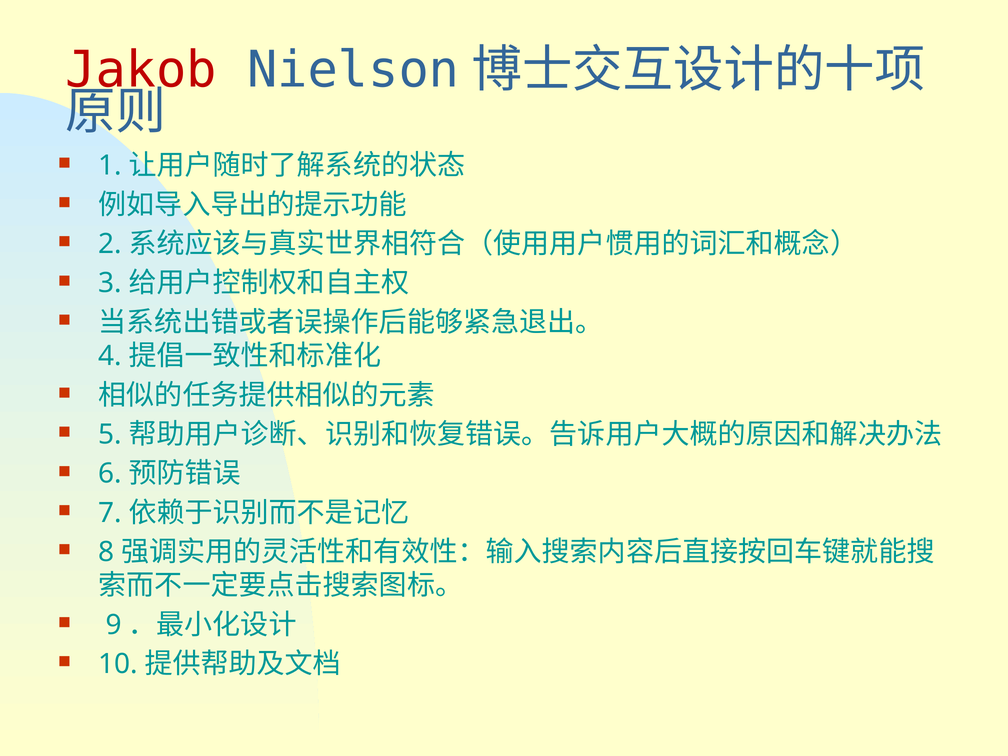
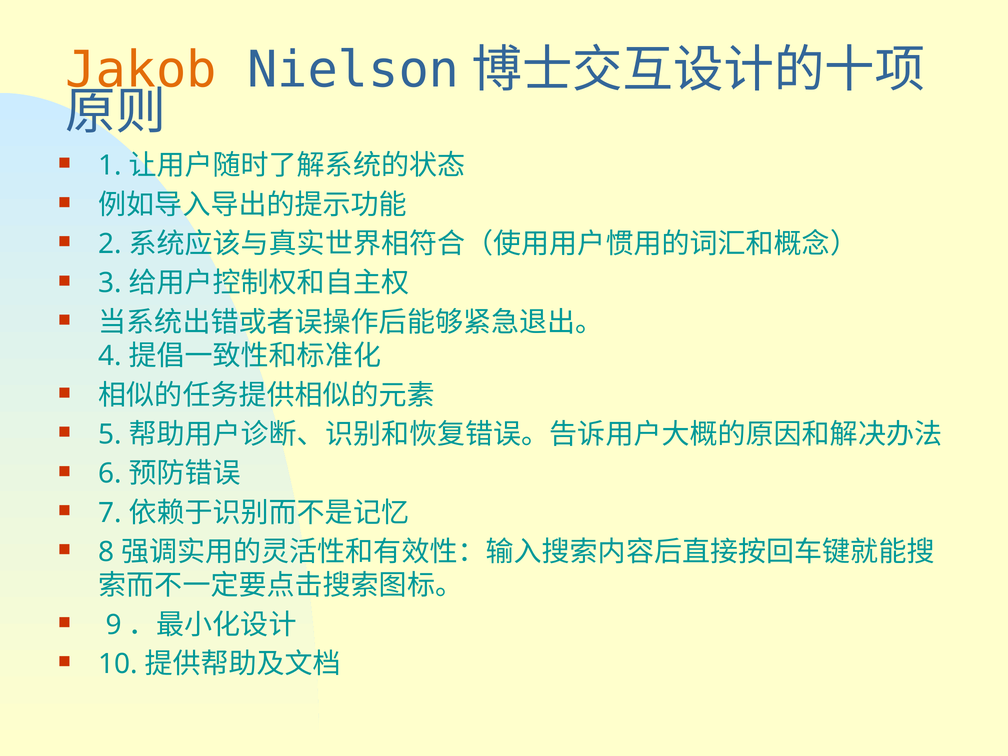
Jakob colour: red -> orange
